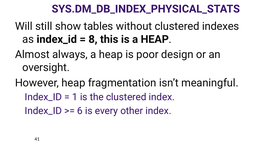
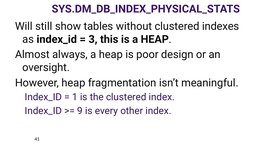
8: 8 -> 3
6: 6 -> 9
